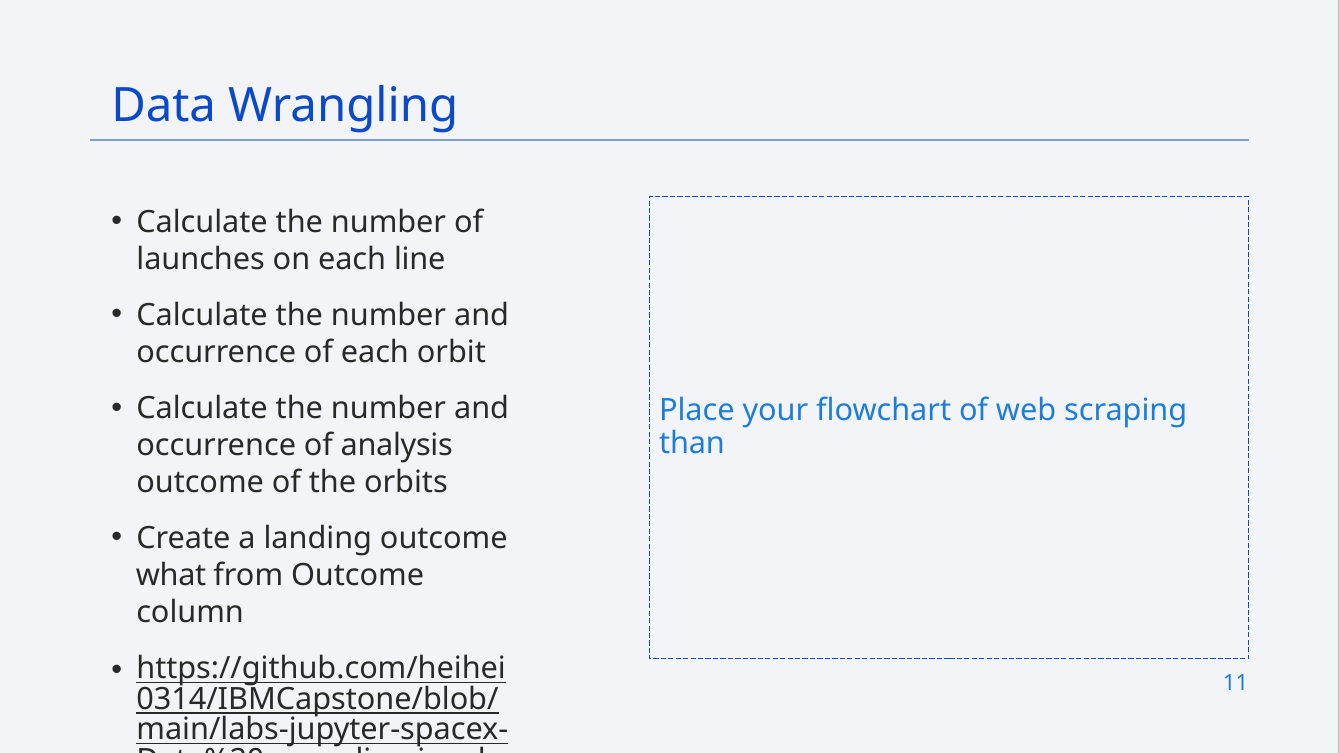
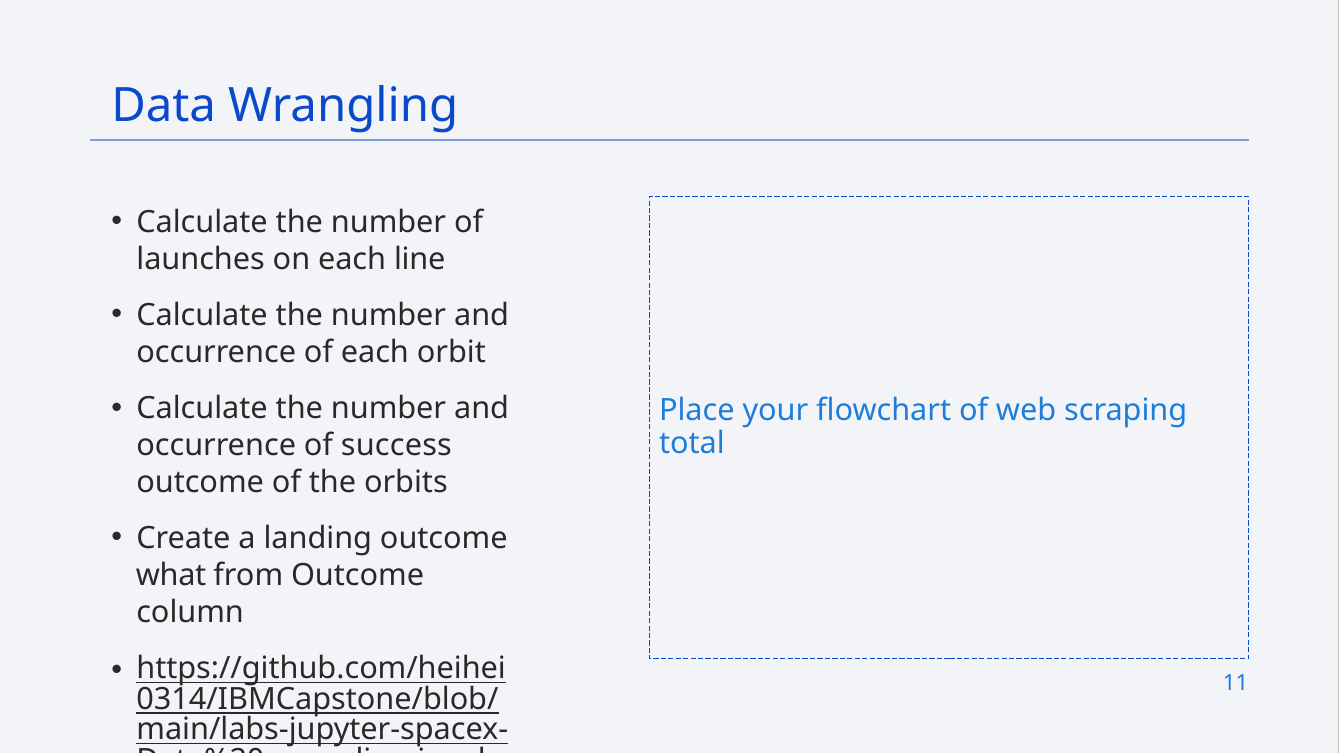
than: than -> total
analysis: analysis -> success
